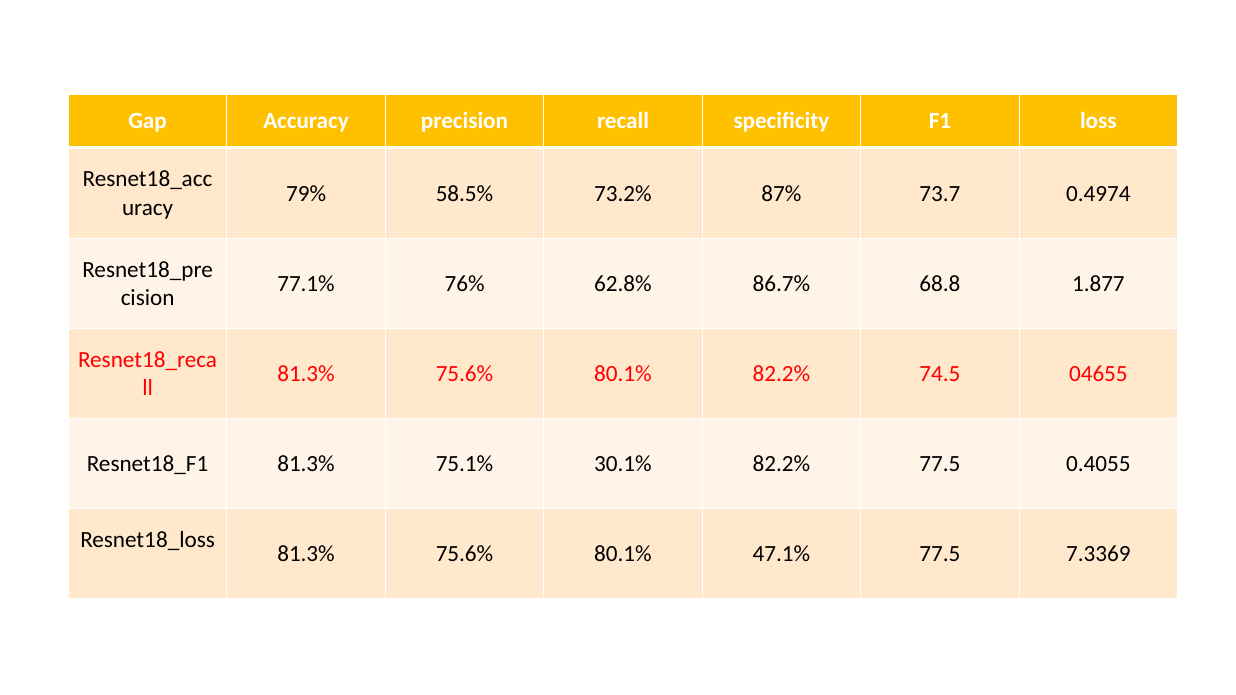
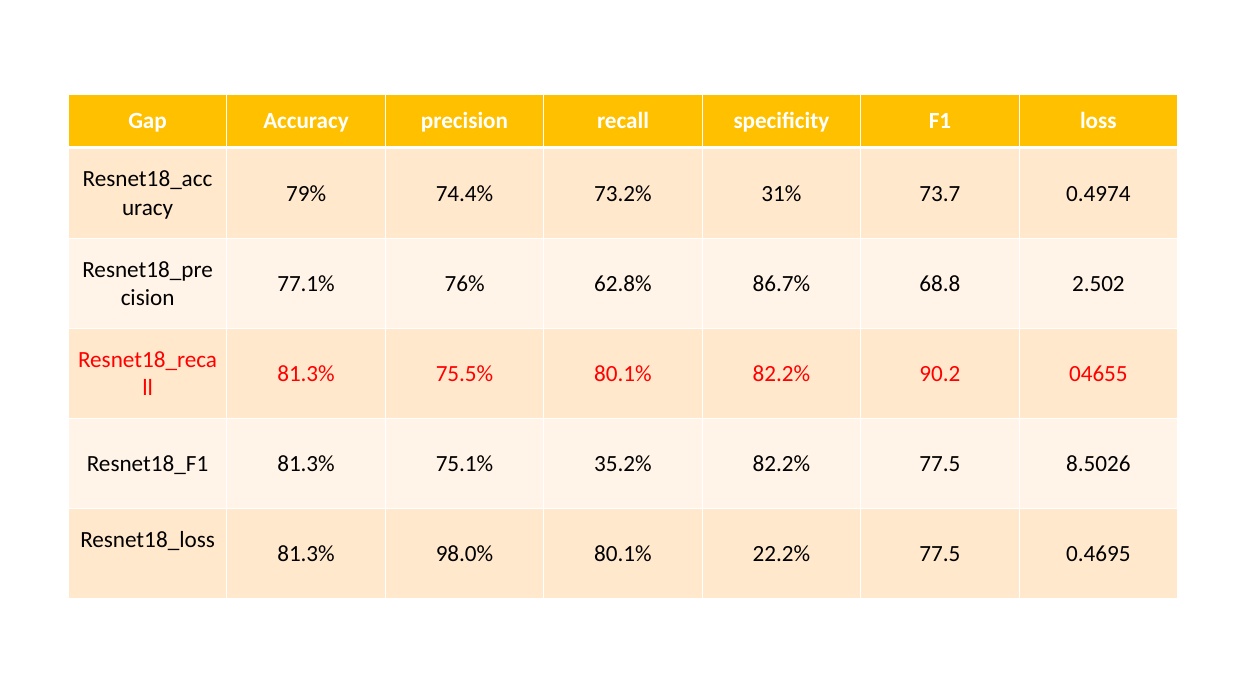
58.5%: 58.5% -> 74.4%
87%: 87% -> 31%
1.877: 1.877 -> 2.502
75.6% at (464, 374): 75.6% -> 75.5%
74.5: 74.5 -> 90.2
30.1%: 30.1% -> 35.2%
0.4055: 0.4055 -> 8.5026
75.6% at (464, 554): 75.6% -> 98.0%
47.1%: 47.1% -> 22.2%
7.3369: 7.3369 -> 0.4695
